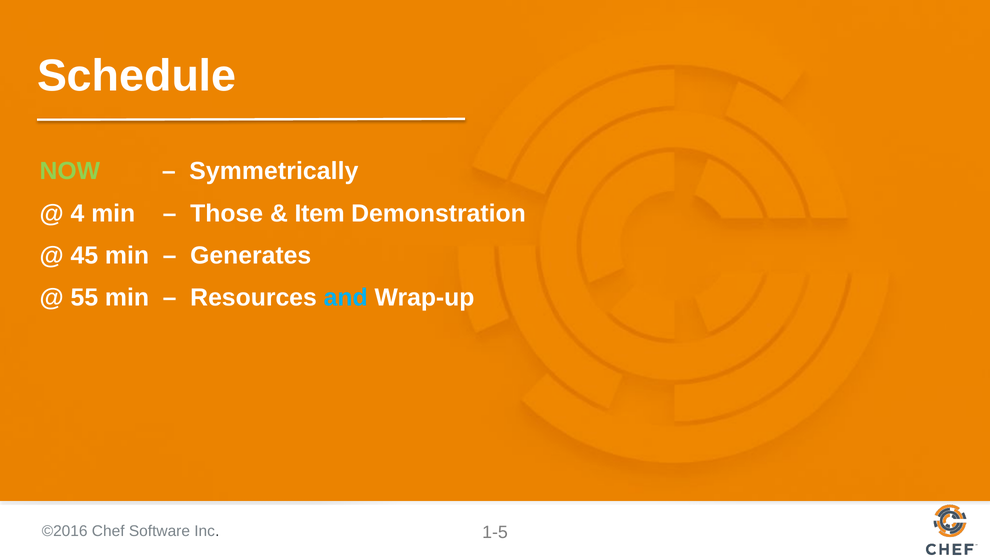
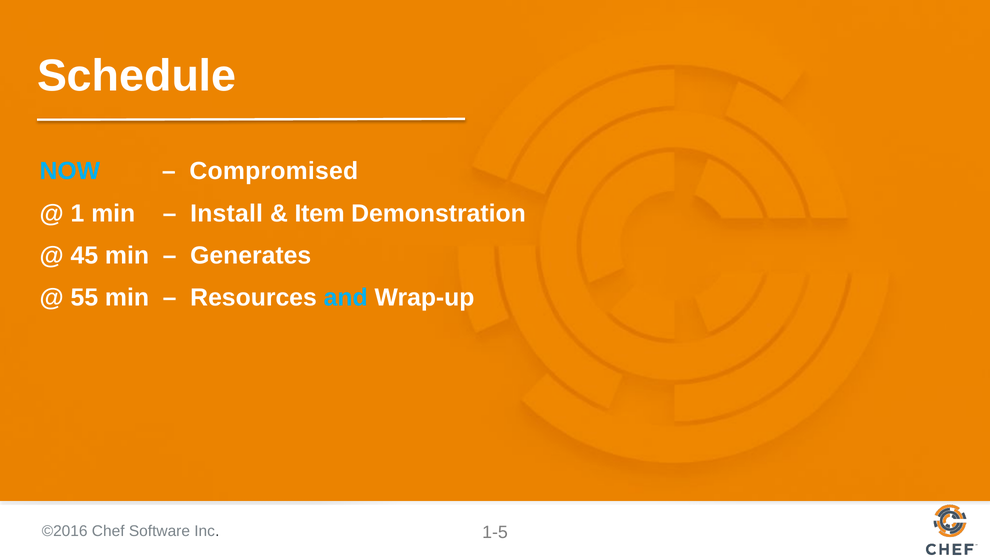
NOW colour: light green -> light blue
Symmetrically: Symmetrically -> Compromised
4: 4 -> 1
Those: Those -> Install
